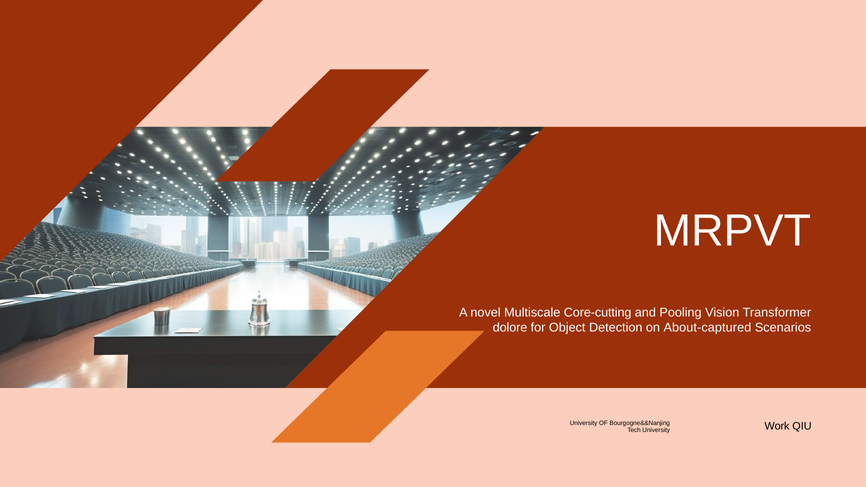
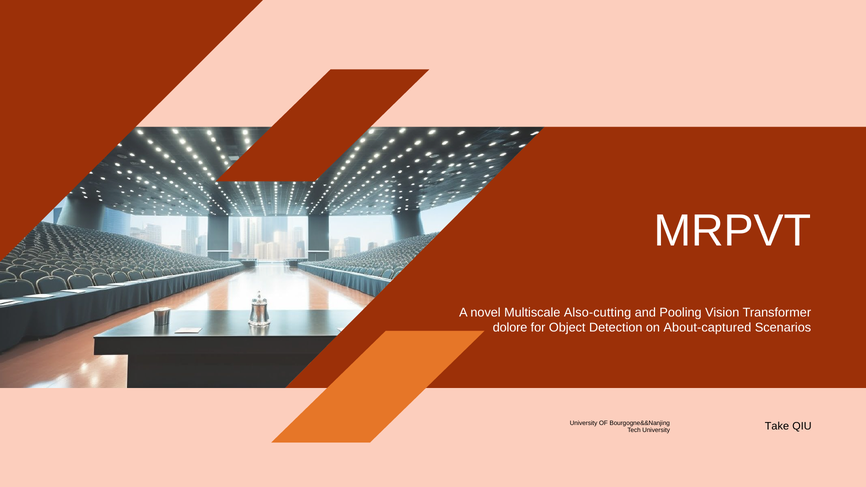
Core-cutting: Core-cutting -> Also-cutting
Work: Work -> Take
